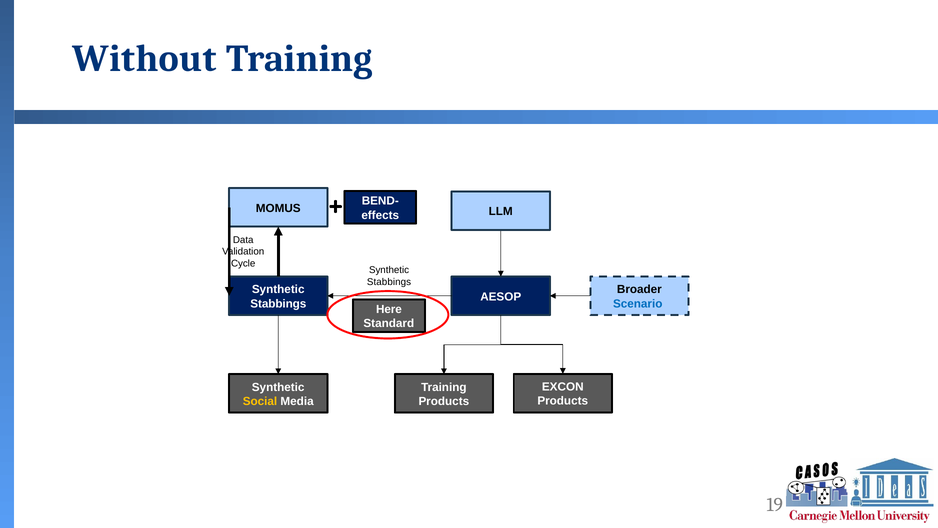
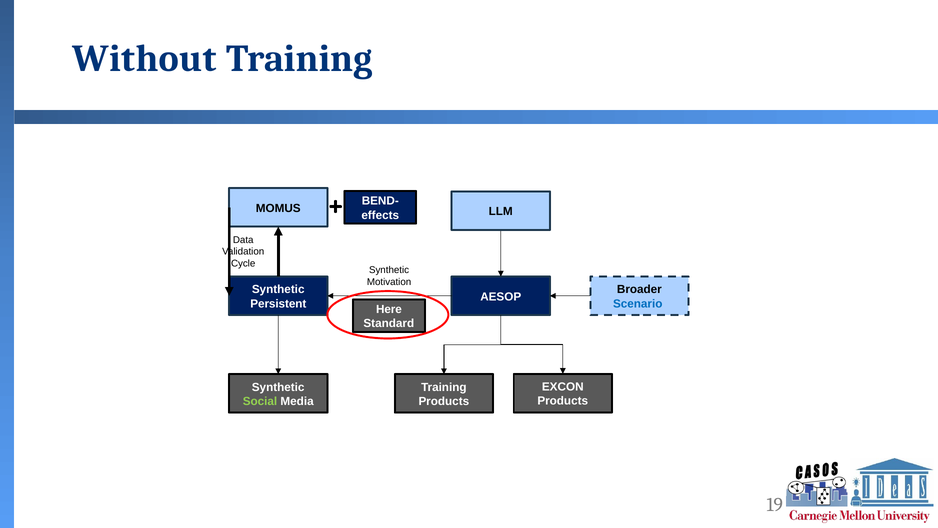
Stabbings at (389, 282): Stabbings -> Motivation
Stabbings at (278, 303): Stabbings -> Persistent
Social colour: yellow -> light green
